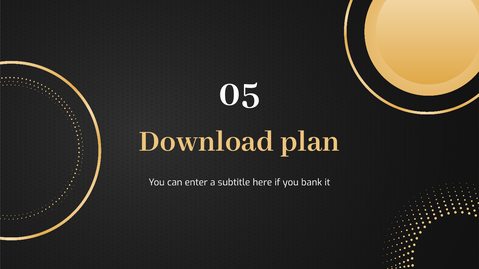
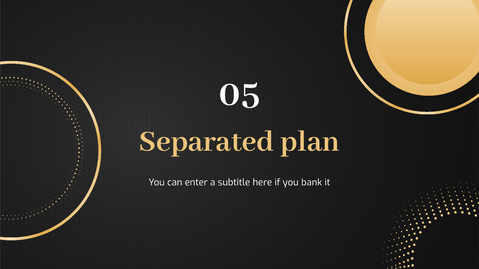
Download: Download -> Separated
